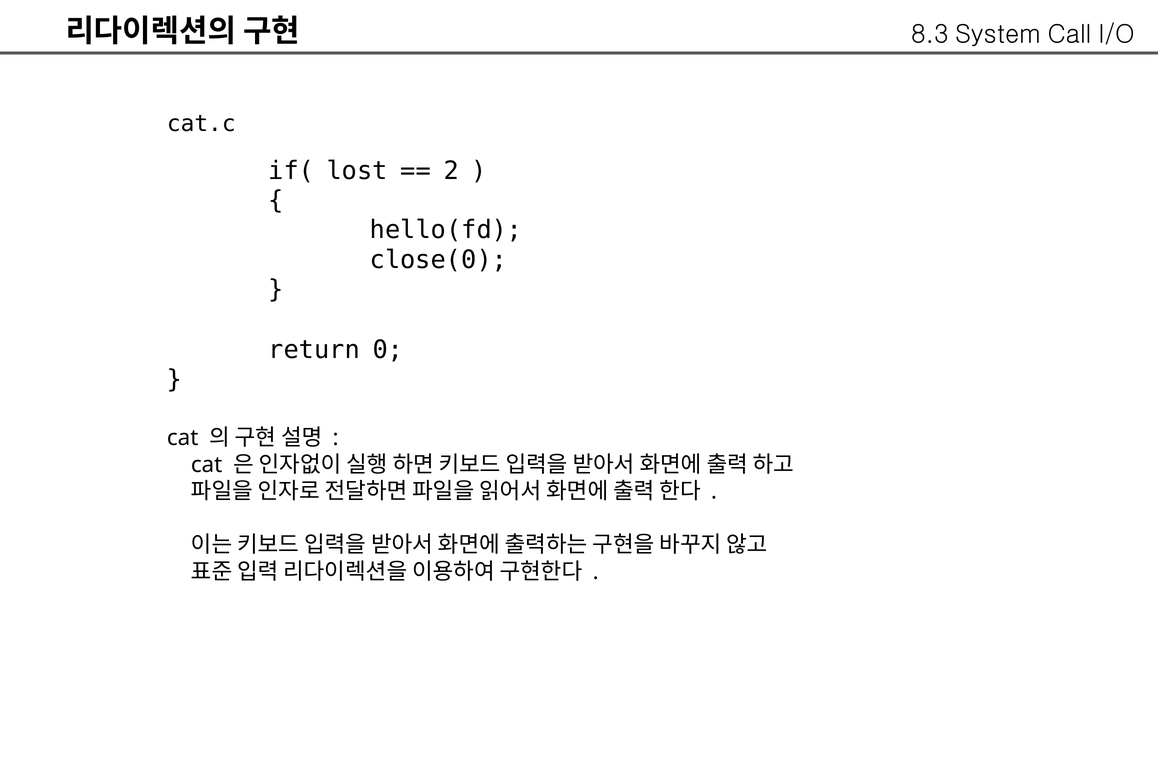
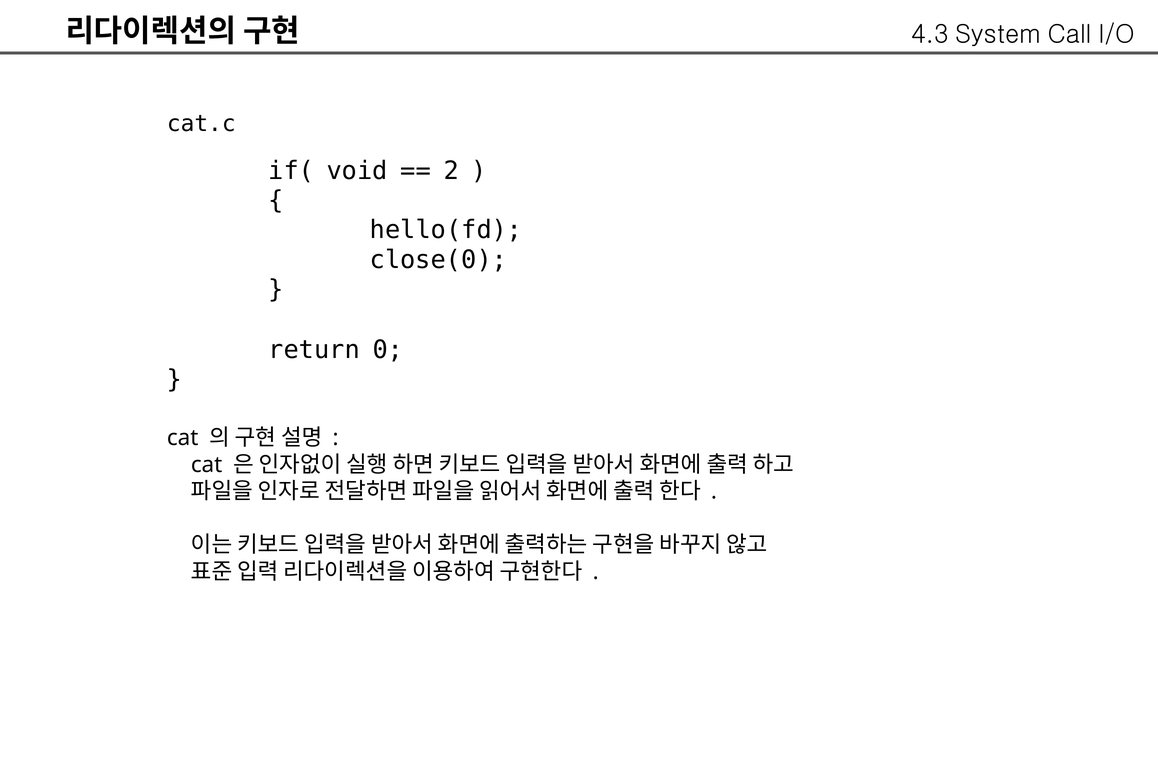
8.3: 8.3 -> 4.3
lost: lost -> void
